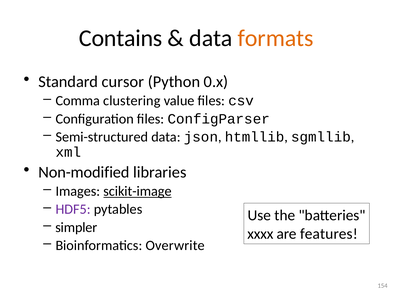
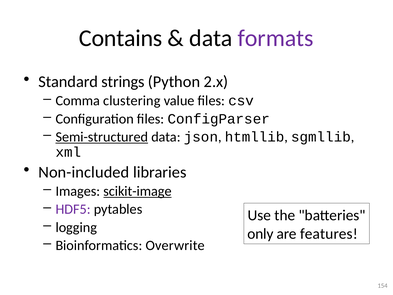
formats colour: orange -> purple
cursor: cursor -> strings
0.x: 0.x -> 2.x
Semi-structured underline: none -> present
Non-modified: Non-modified -> Non-included
simpler: simpler -> logging
xxxx: xxxx -> only
